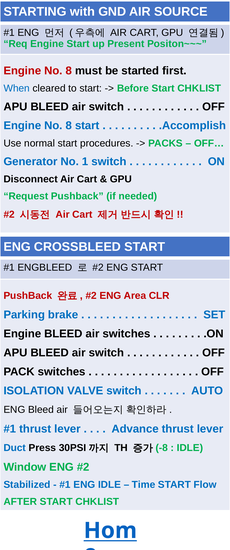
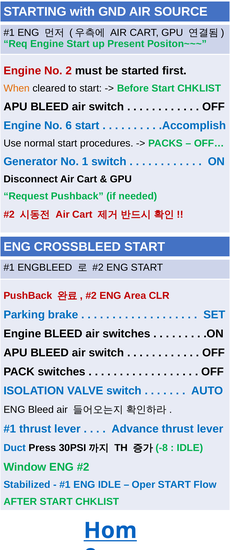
8 at (69, 71): 8 -> 2
When colour: blue -> orange
8 at (69, 126): 8 -> 6
Time: Time -> Oper
